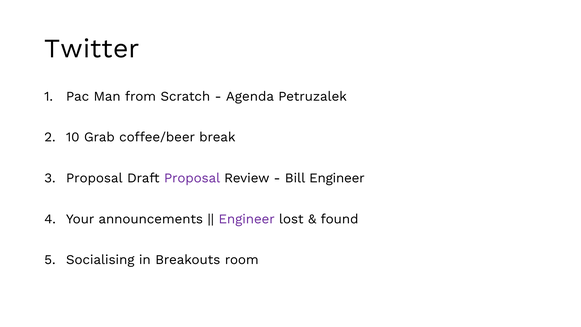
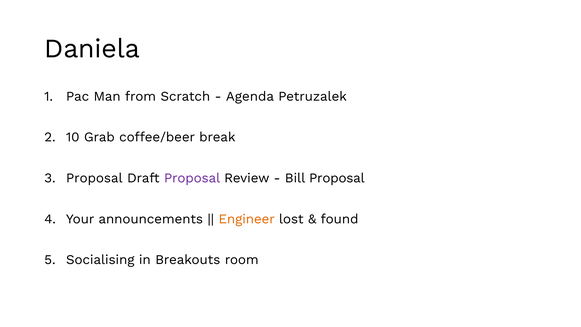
Twitter: Twitter -> Daniela
Bill Engineer: Engineer -> Proposal
Engineer at (247, 219) colour: purple -> orange
